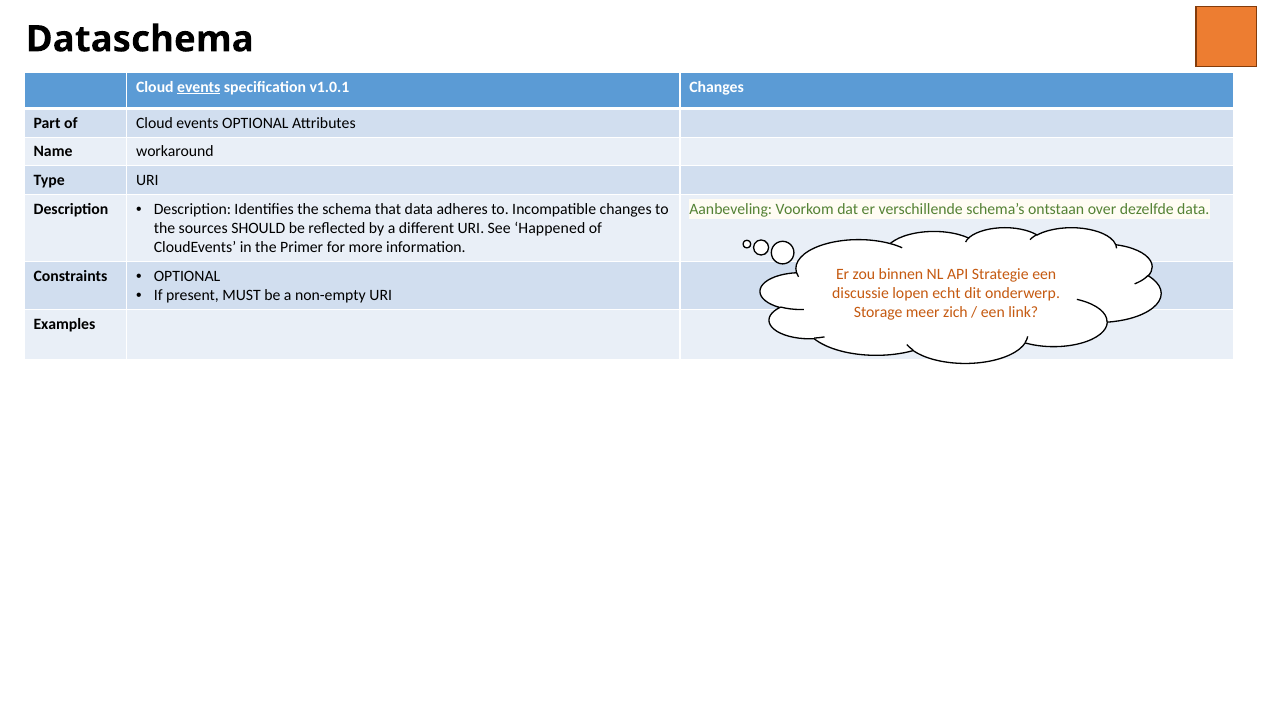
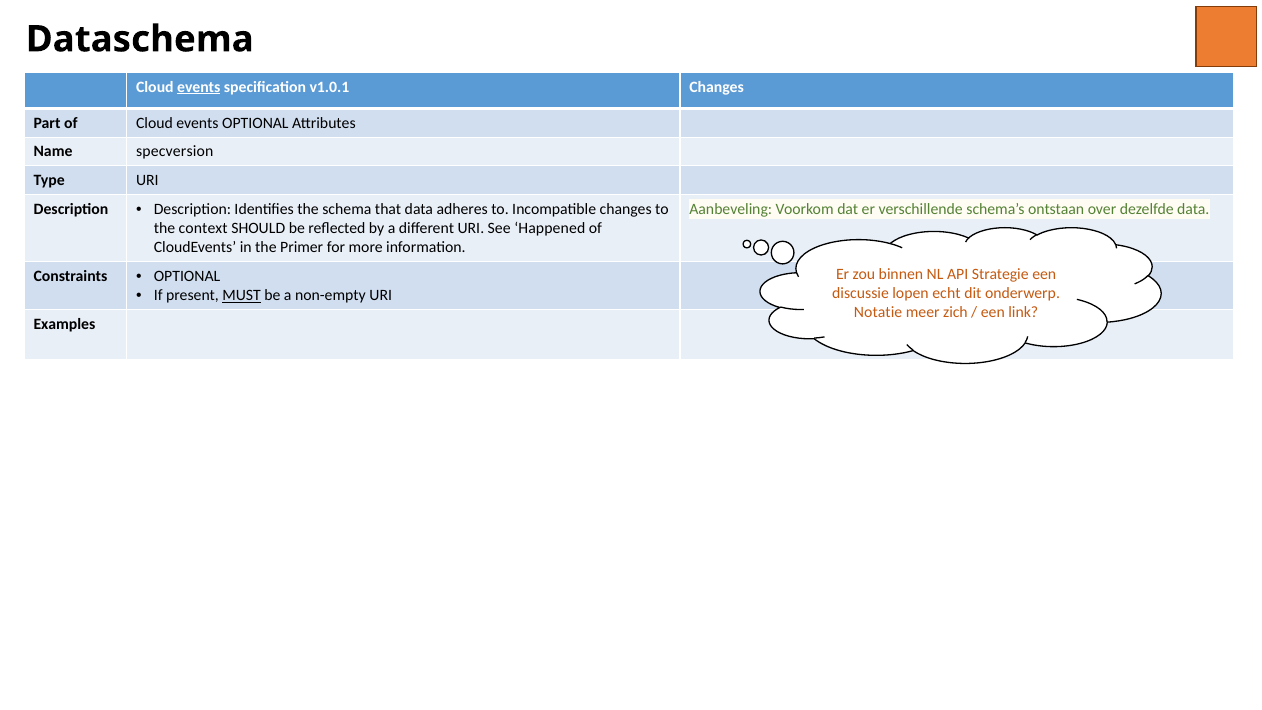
workaround: workaround -> specversion
sources: sources -> context
MUST underline: none -> present
Storage: Storage -> Notatie
